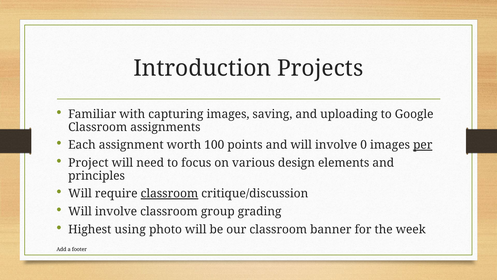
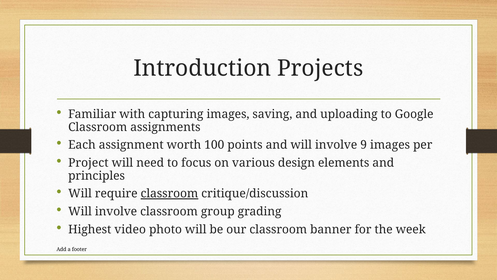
0: 0 -> 9
per underline: present -> none
using: using -> video
